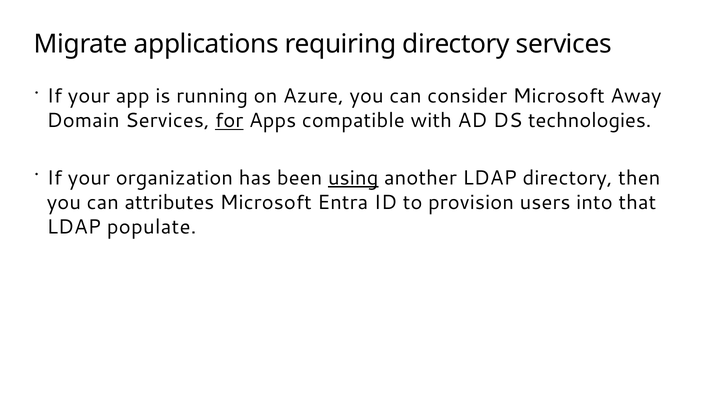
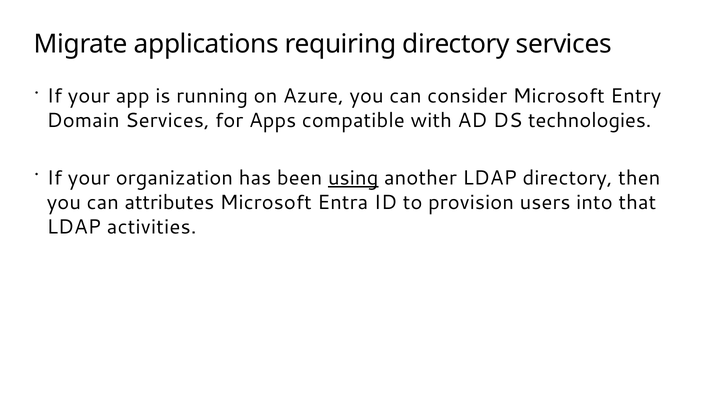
Away: Away -> Entry
for underline: present -> none
populate: populate -> activities
